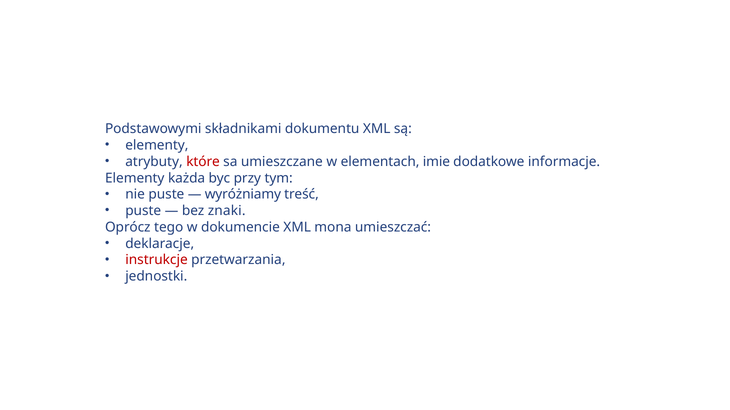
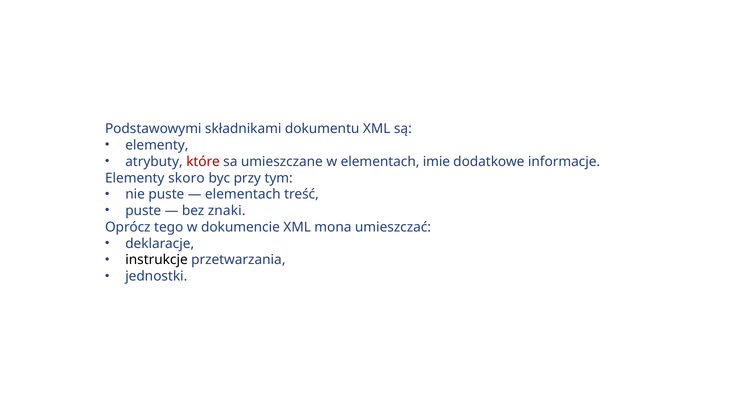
każda: każda -> skoro
wyróżniamy at (243, 195): wyróżniamy -> elementach
instrukcje colour: red -> black
